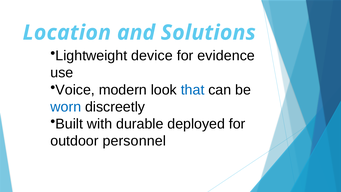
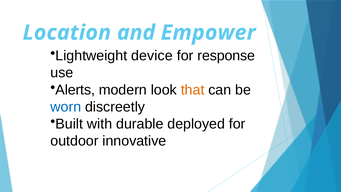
Solutions: Solutions -> Empower
evidence: evidence -> response
Voice: Voice -> Alerts
that colour: blue -> orange
personnel: personnel -> innovative
